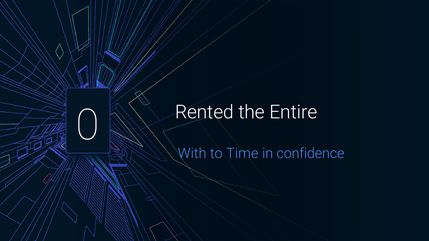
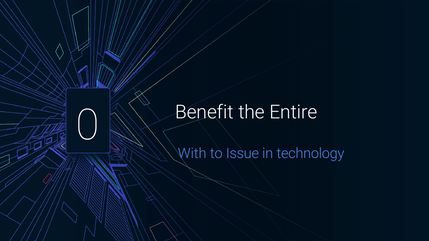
Rented: Rented -> Benefit
Time: Time -> Issue
confidence: confidence -> technology
